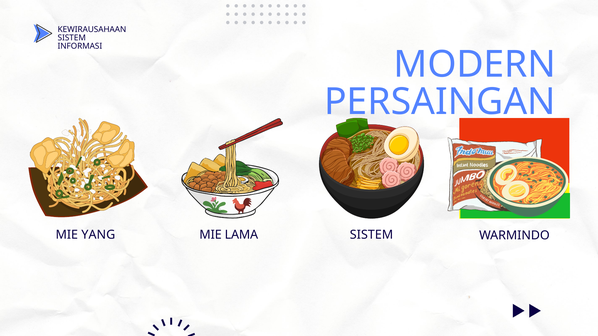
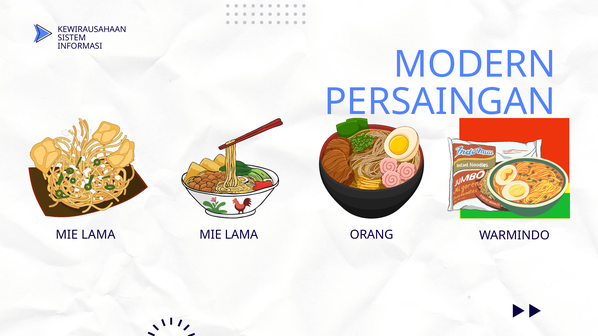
YANG at (98, 235): YANG -> LAMA
SISTEM at (371, 235): SISTEM -> ORANG
